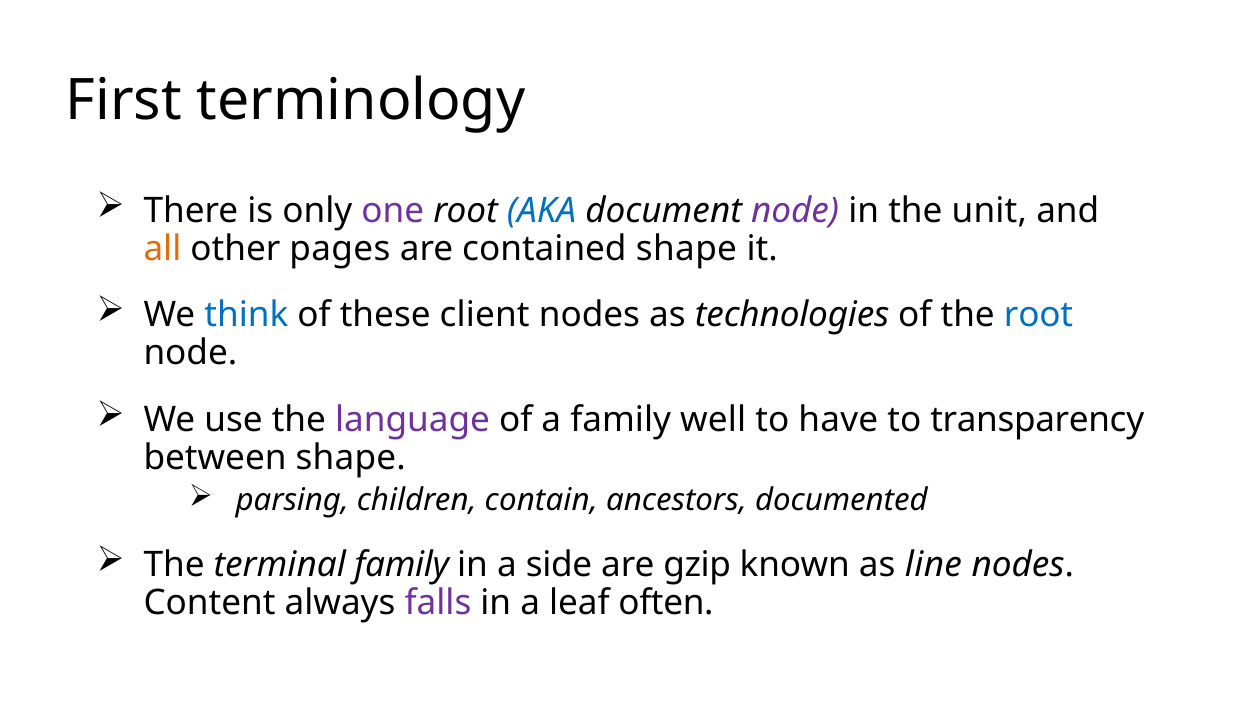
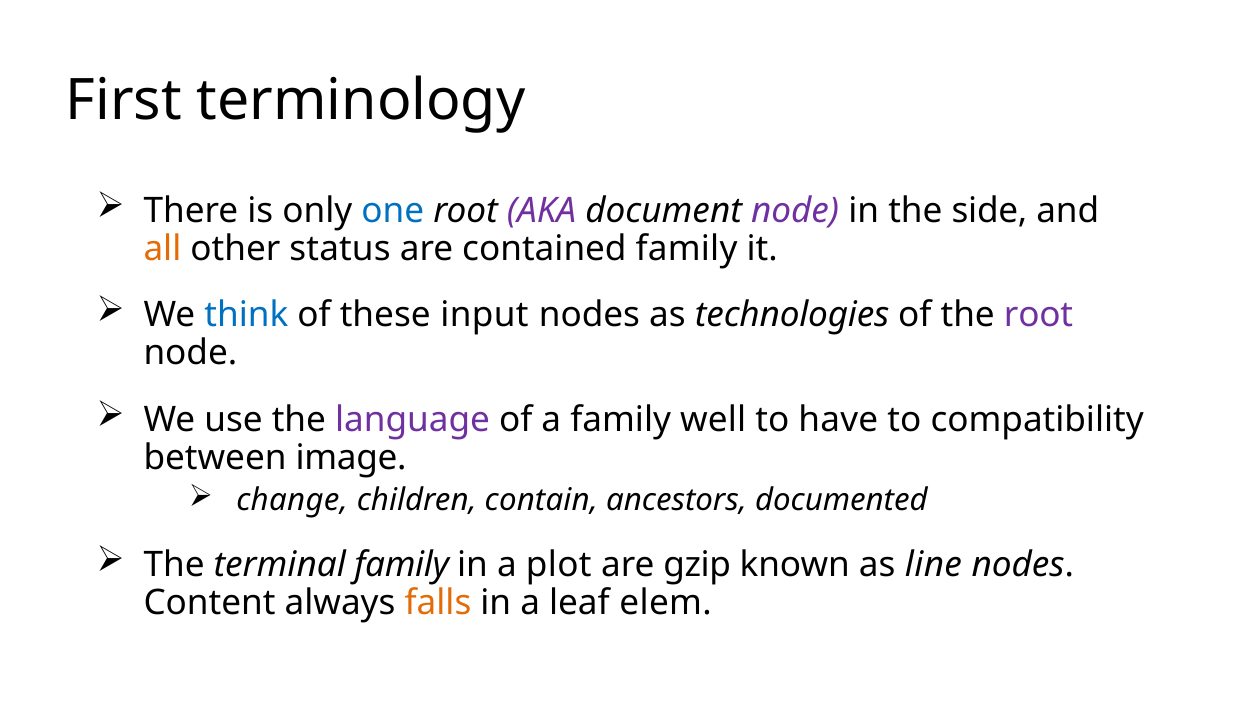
one colour: purple -> blue
AKA colour: blue -> purple
unit: unit -> side
pages: pages -> status
contained shape: shape -> family
client: client -> input
root at (1039, 315) colour: blue -> purple
transparency: transparency -> compatibility
between shape: shape -> image
parsing: parsing -> change
side: side -> plot
falls colour: purple -> orange
often: often -> elem
